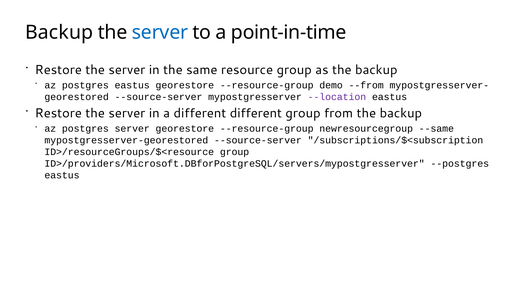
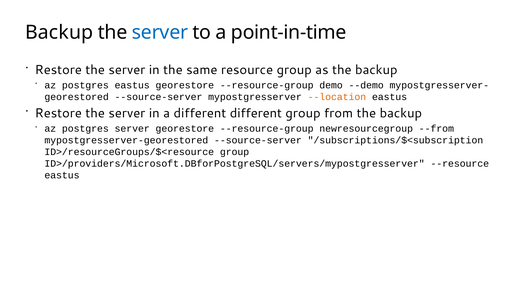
--from: --from -> --demo
--location colour: purple -> orange
--same: --same -> --from
--postgres: --postgres -> --resource
